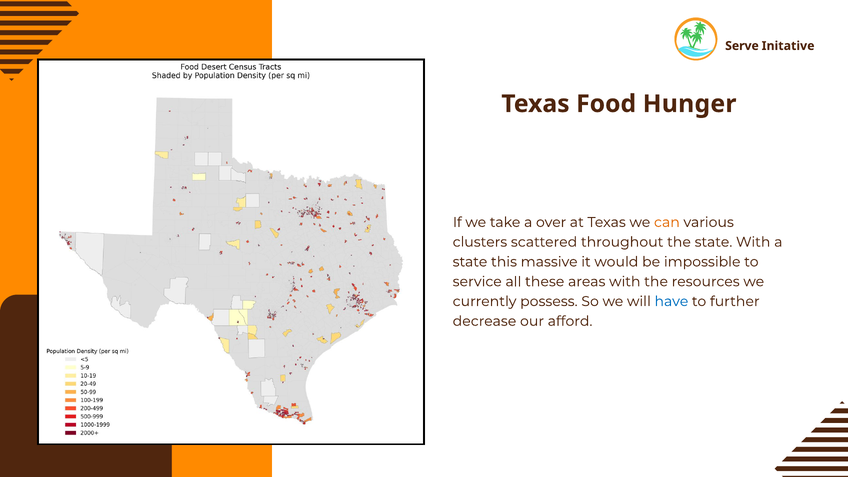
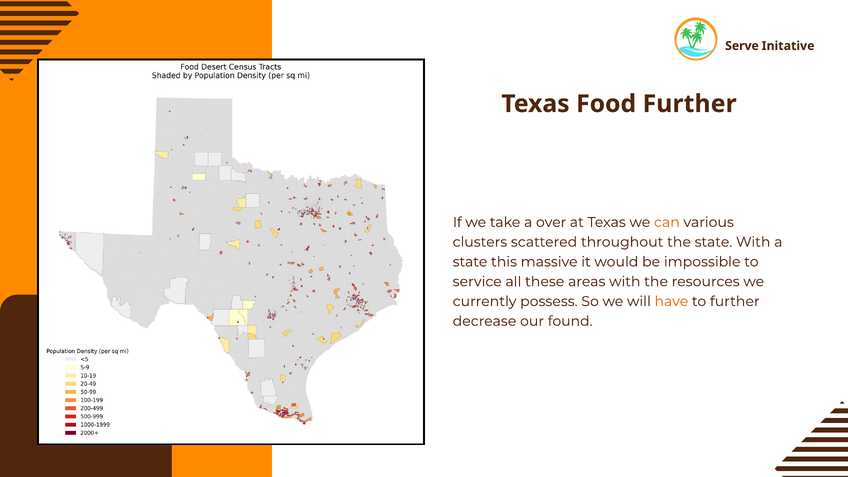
Food Hunger: Hunger -> Further
have colour: blue -> orange
afford: afford -> found
